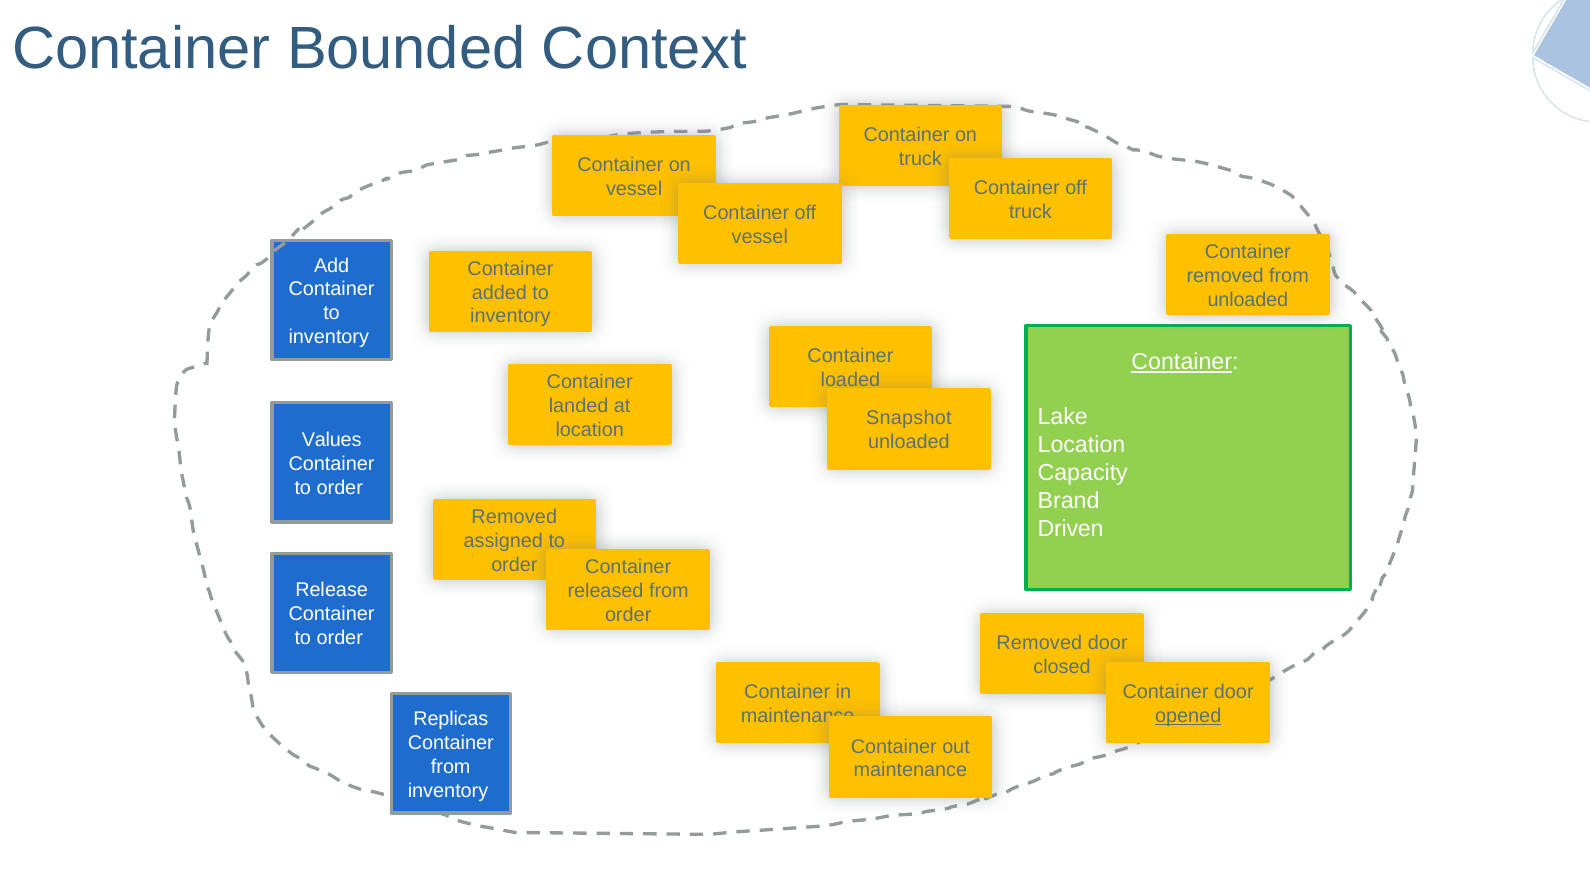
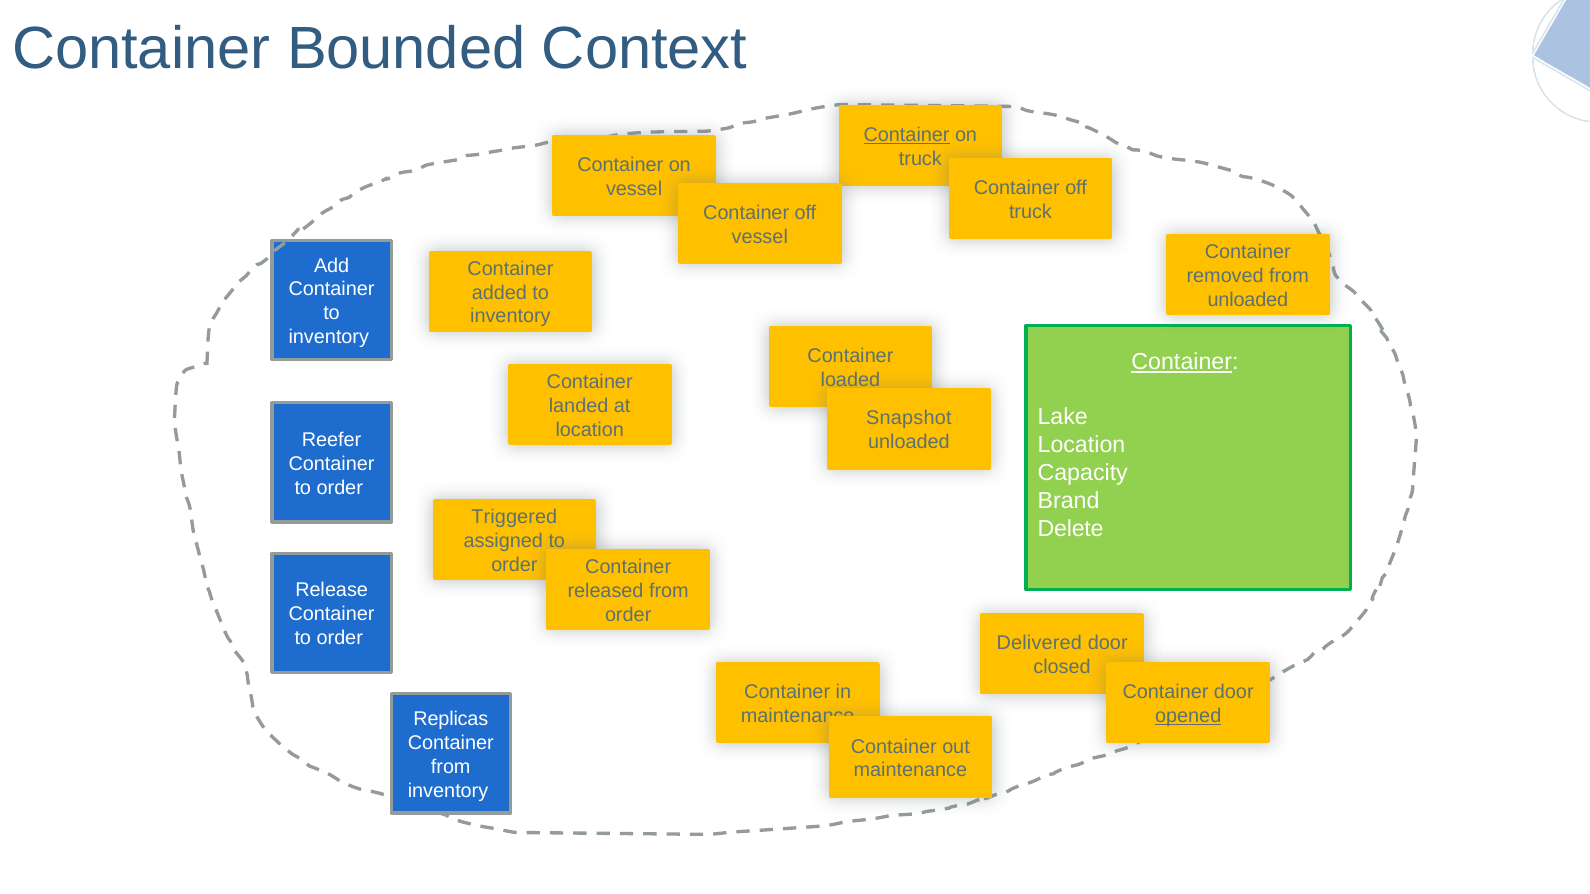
Container at (907, 135) underline: none -> present
Values: Values -> Reefer
Removed at (514, 517): Removed -> Triggered
Driven: Driven -> Delete
Removed at (1039, 643): Removed -> Delivered
